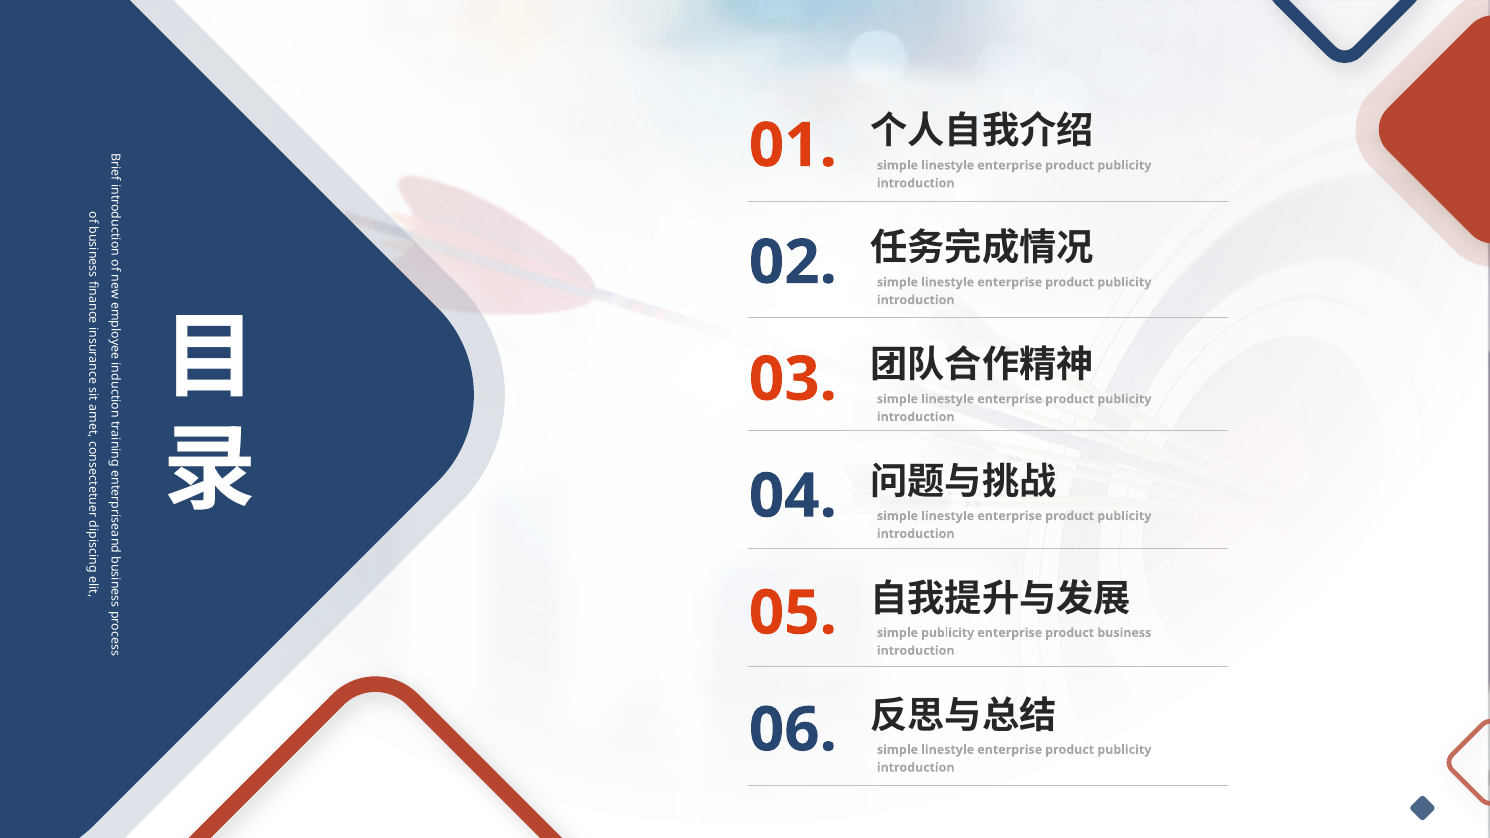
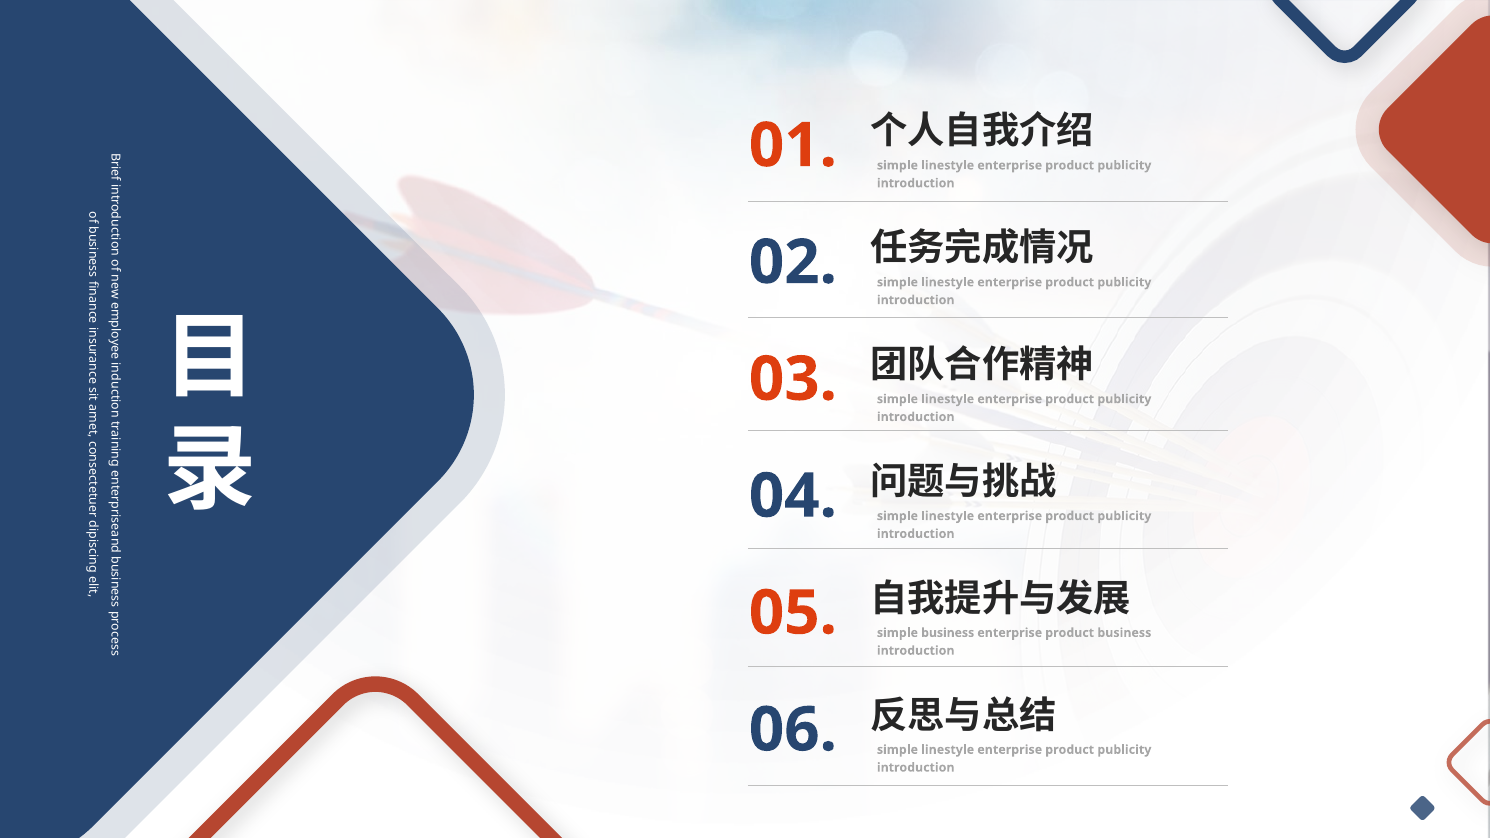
simple publicity: publicity -> business
